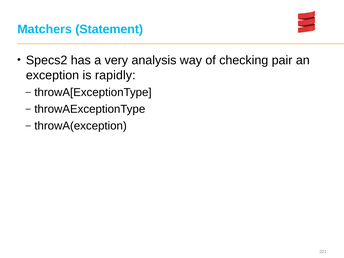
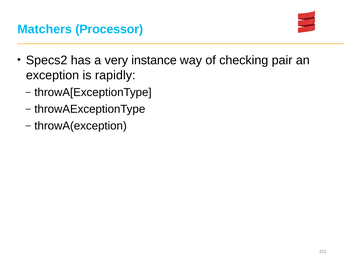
Statement: Statement -> Processor
analysis: analysis -> instance
